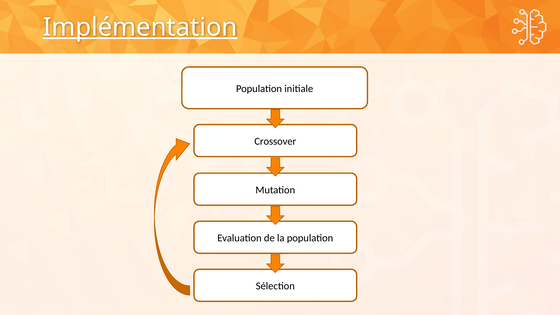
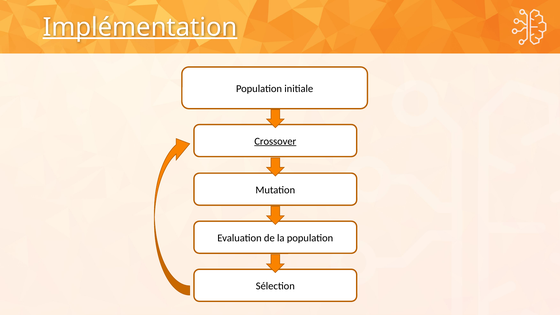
Crossover underline: none -> present
